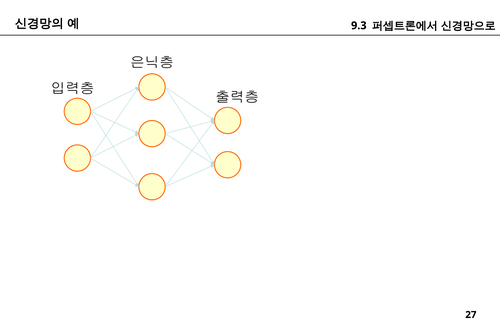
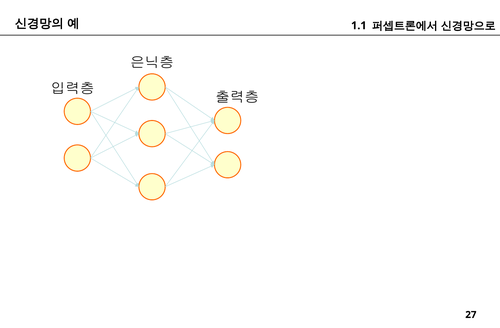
9.3: 9.3 -> 1.1
